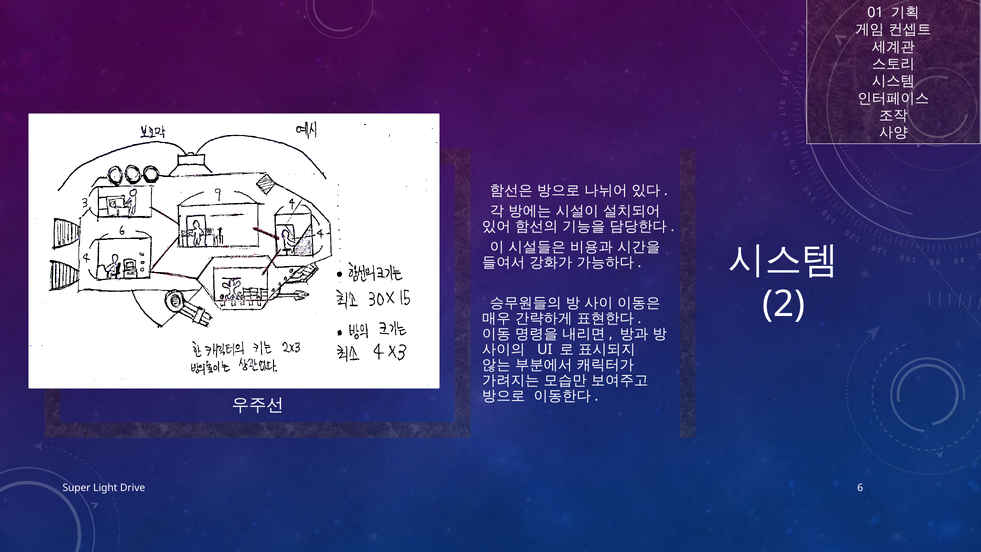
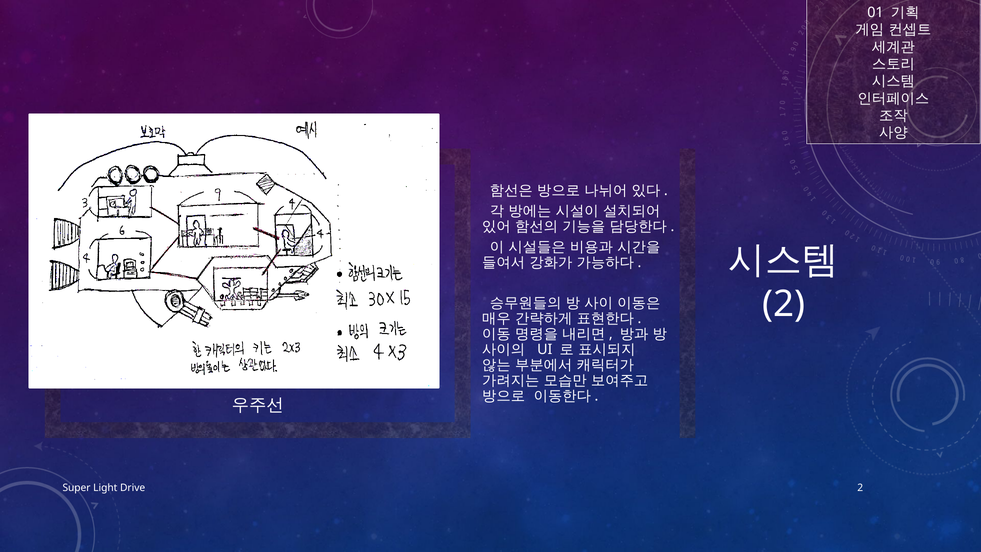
Drive 6: 6 -> 2
